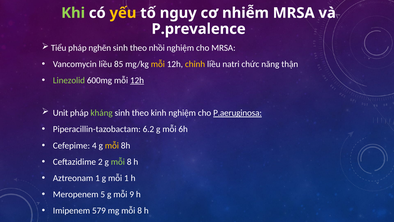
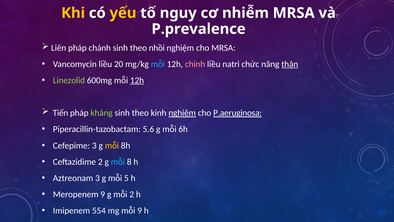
Khi colour: light green -> yellow
Tiểu: Tiểu -> Liên
nghẽn: nghẽn -> chánh
85: 85 -> 20
mỗi at (158, 64) colour: yellow -> light blue
chỉnh colour: yellow -> pink
thận underline: none -> present
Unit: Unit -> Tiến
nghiệm at (182, 113) underline: none -> present
6.2: 6.2 -> 5.6
Cefepime 4: 4 -> 3
mỗi at (118, 162) colour: light green -> light blue
Aztreonam 1: 1 -> 3
mỗi 1: 1 -> 5
Meropenem 5: 5 -> 9
mỗi 9: 9 -> 2
579: 579 -> 554
mg mỗi 8: 8 -> 9
